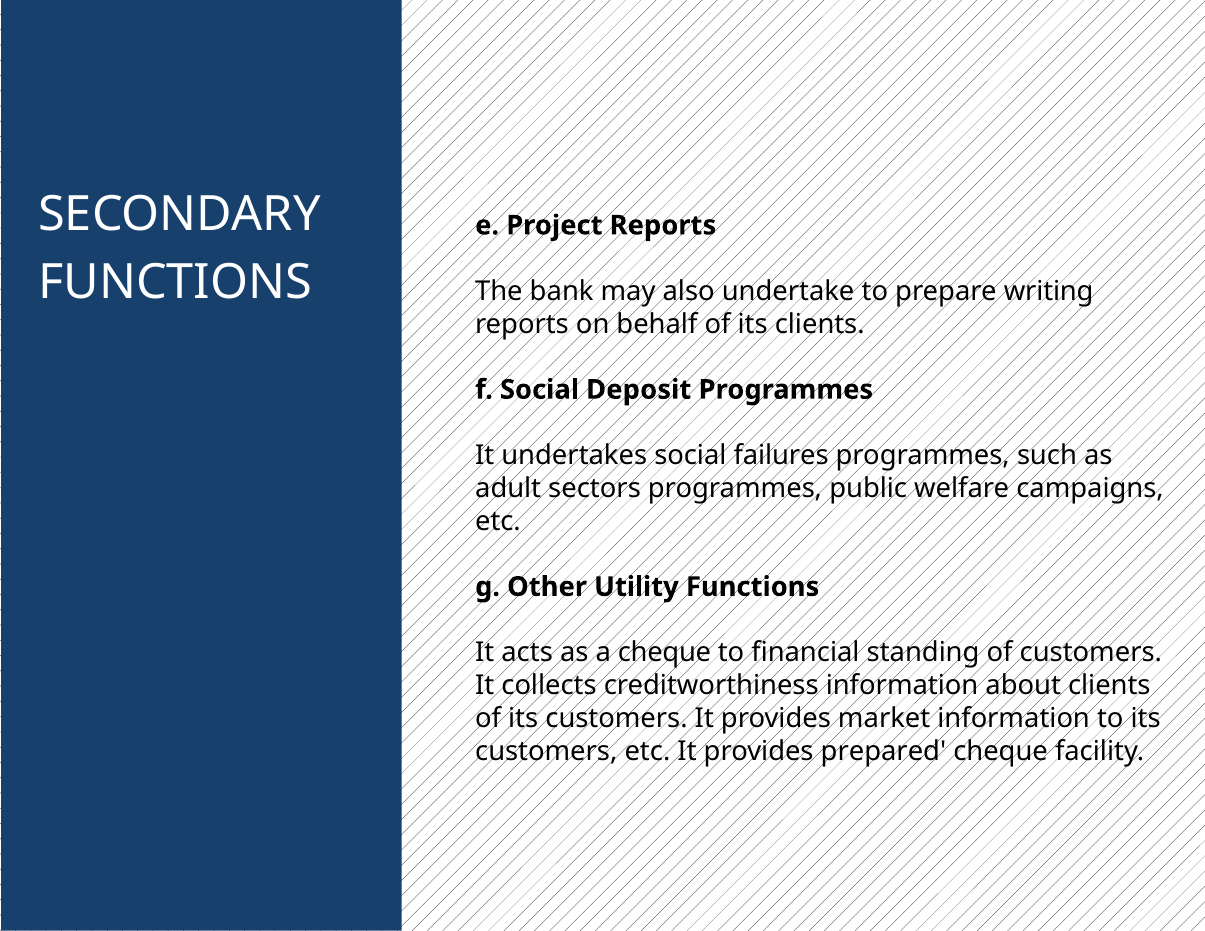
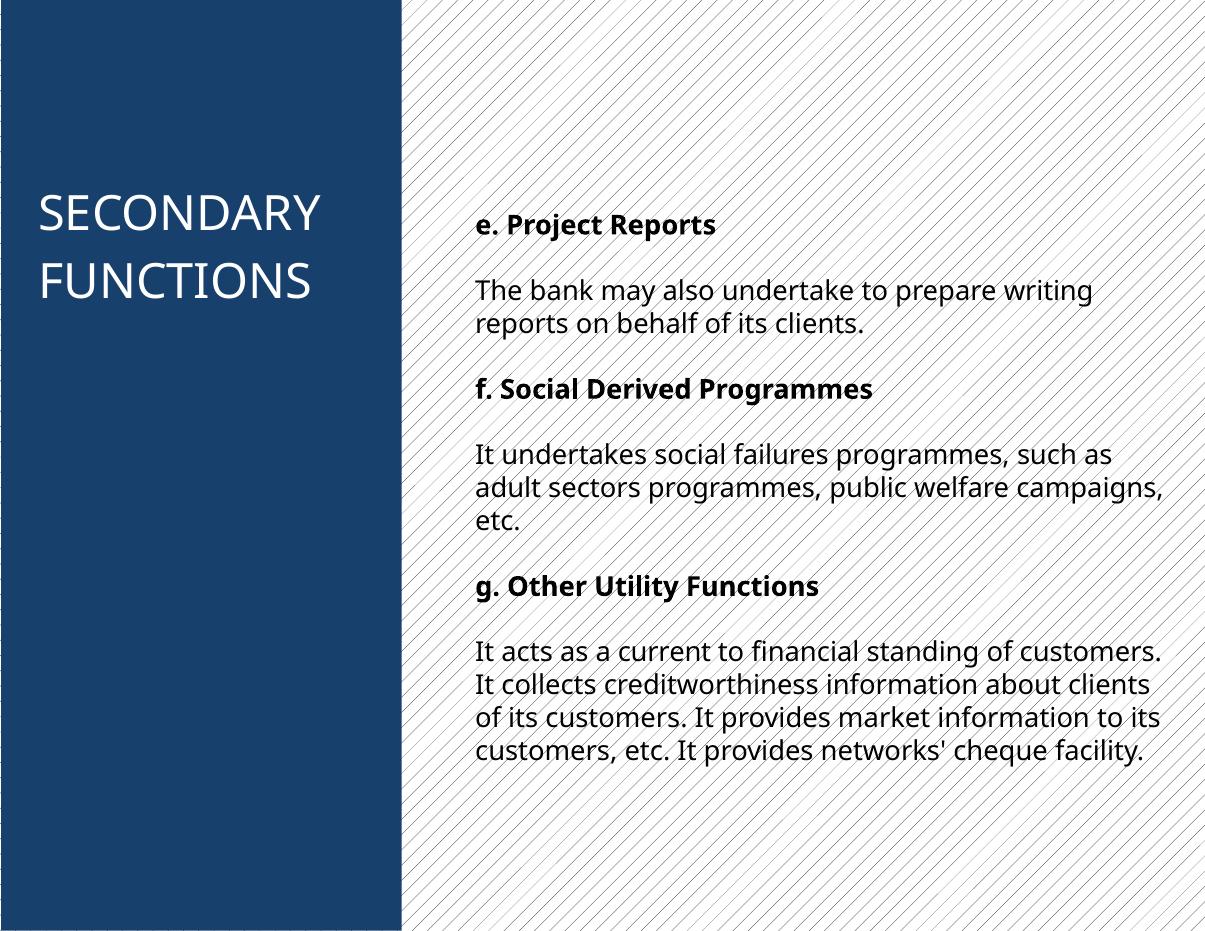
Deposit: Deposit -> Derived
a cheque: cheque -> current
prepared: prepared -> networks
